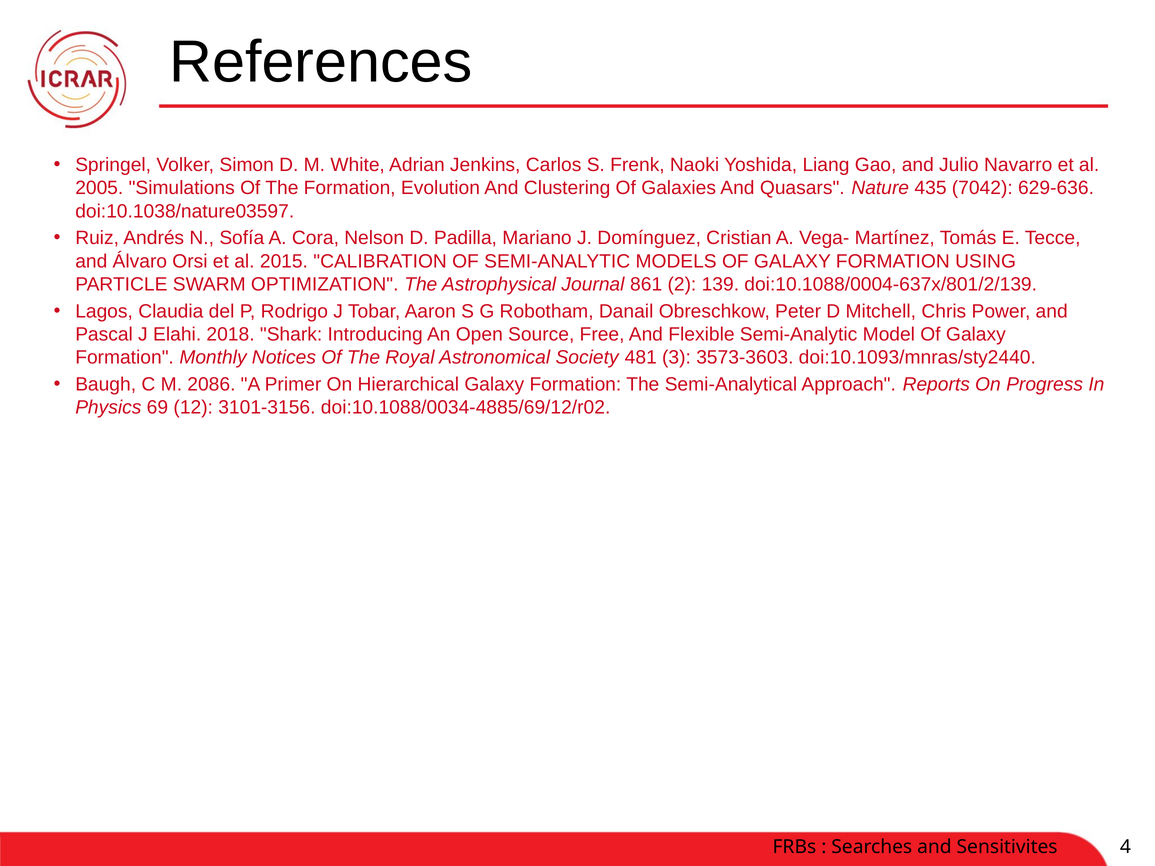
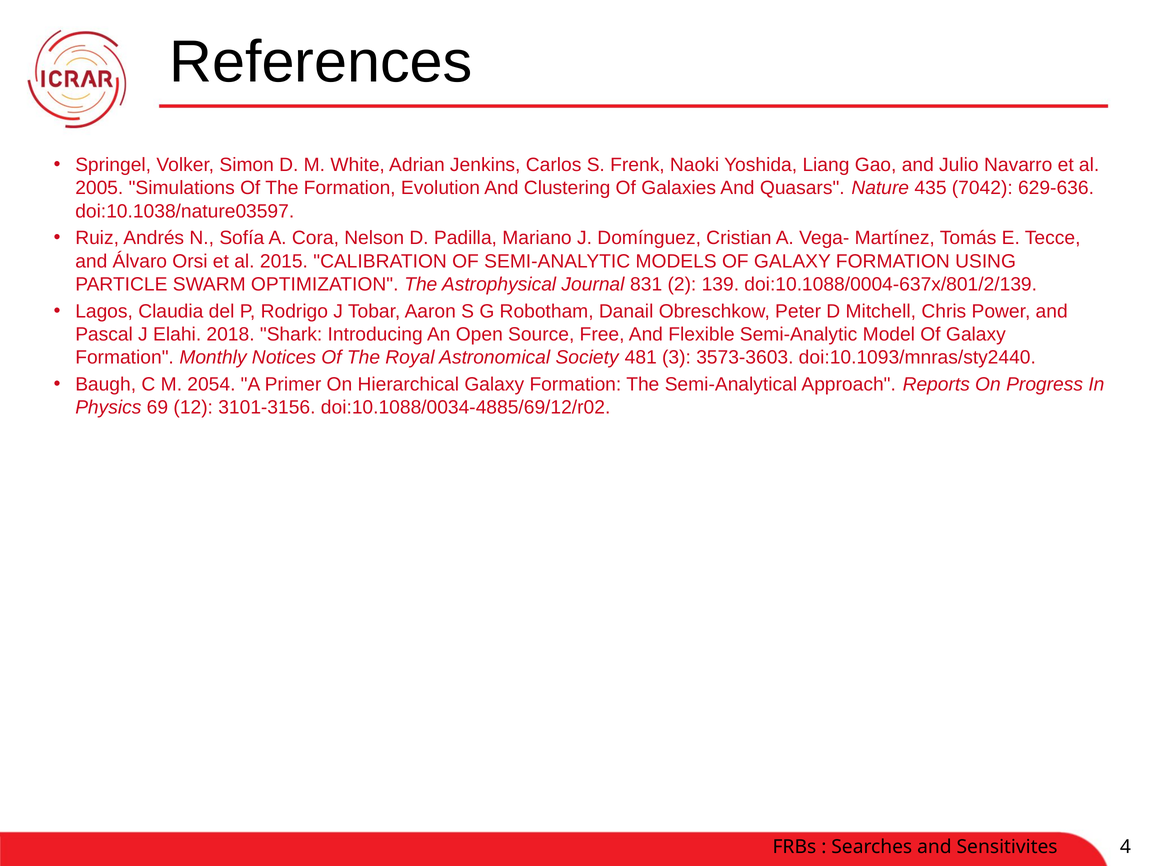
861: 861 -> 831
2086: 2086 -> 2054
